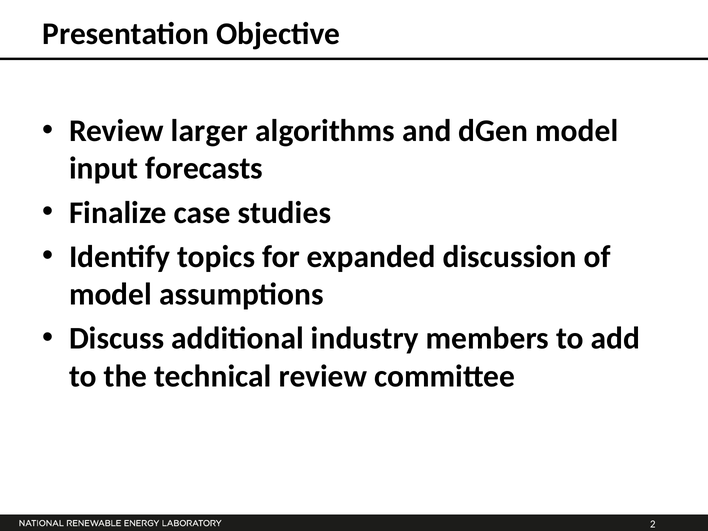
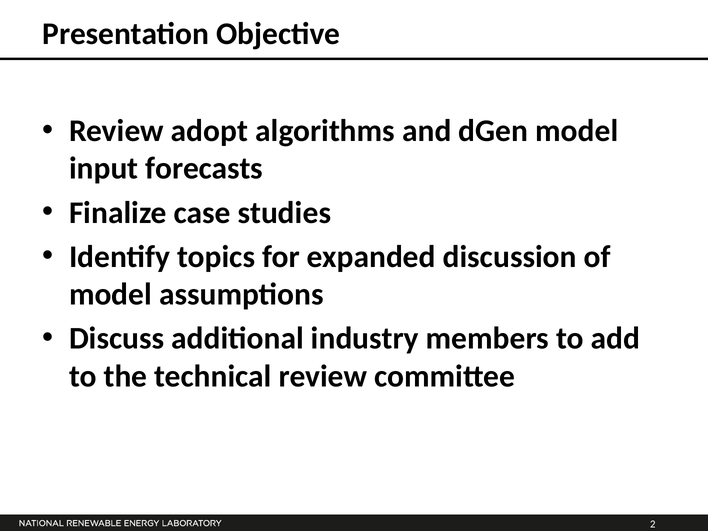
larger: larger -> adopt
